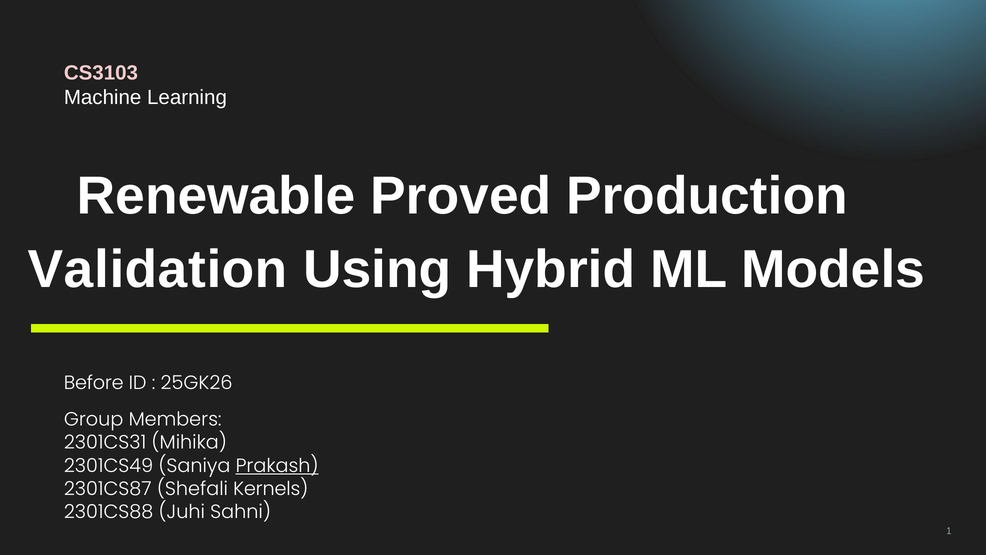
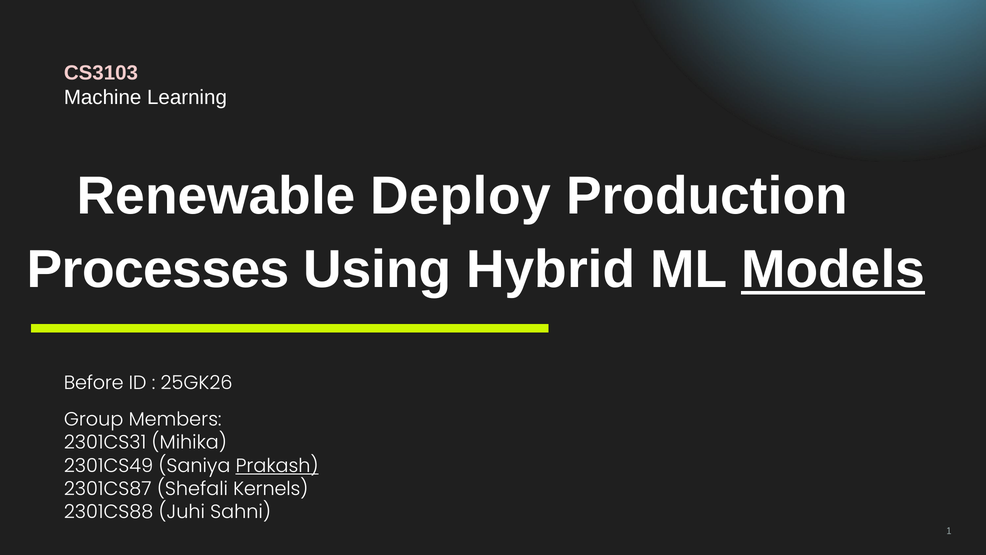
Proved: Proved -> Deploy
Validation: Validation -> Processes
Models underline: none -> present
